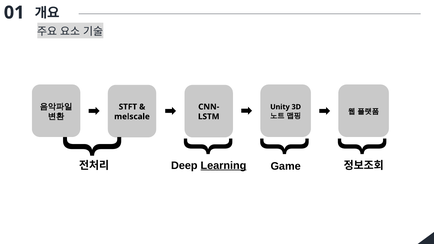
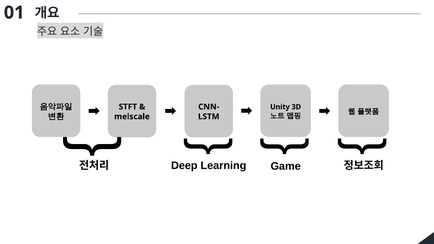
Learning underline: present -> none
